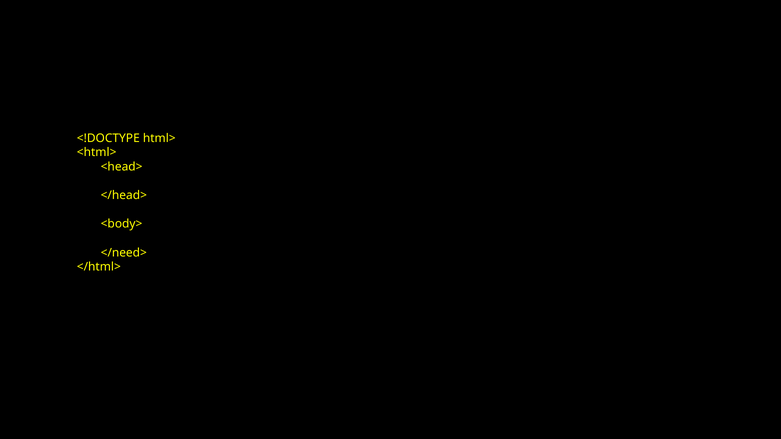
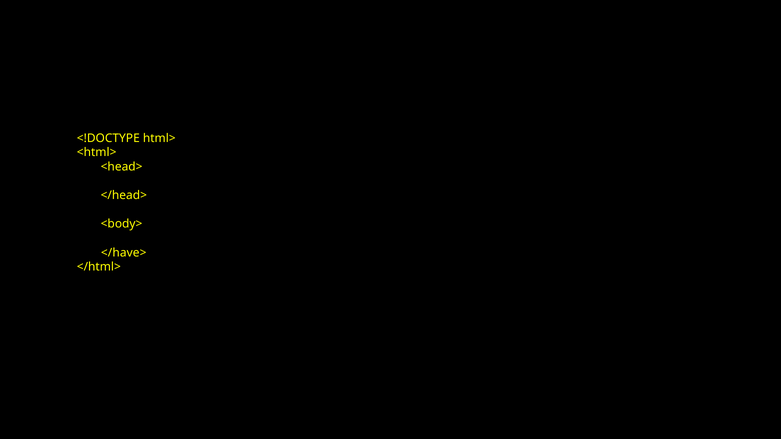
</need>: </need> -> </have>
